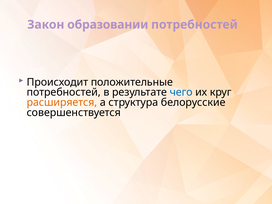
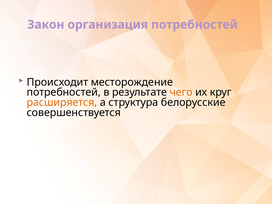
образовании: образовании -> организация
положительные: положительные -> месторождение
чего colour: blue -> orange
